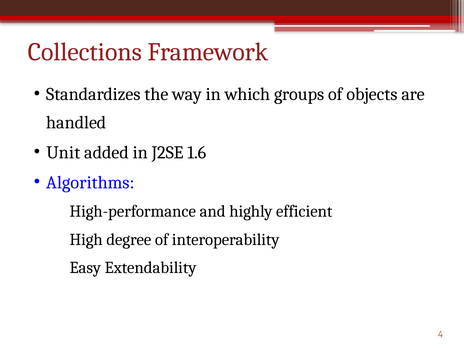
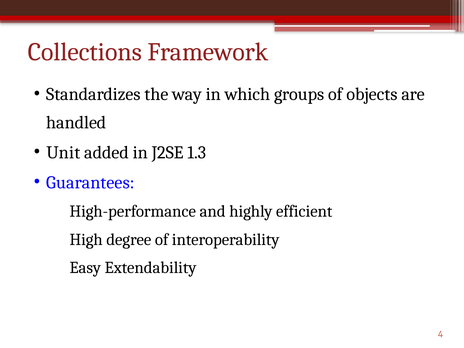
1.6: 1.6 -> 1.3
Algorithms: Algorithms -> Guarantees
